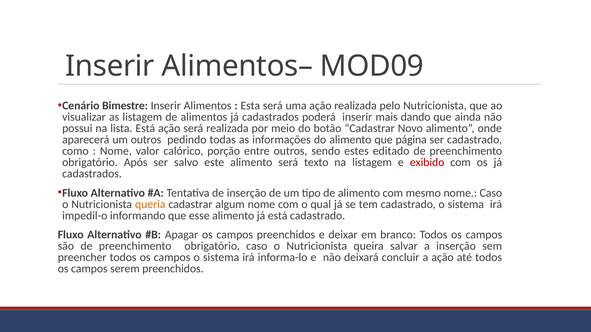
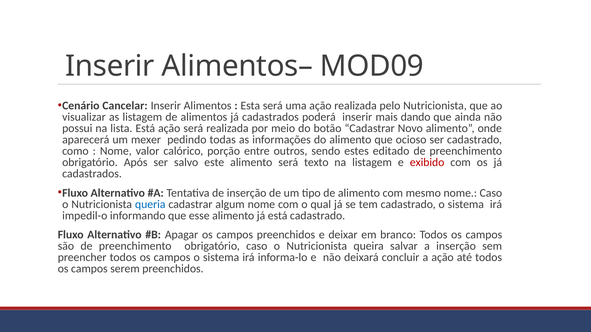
Bimestre: Bimestre -> Cancelar
um outros: outros -> mexer
página: página -> ocioso
queria colour: orange -> blue
